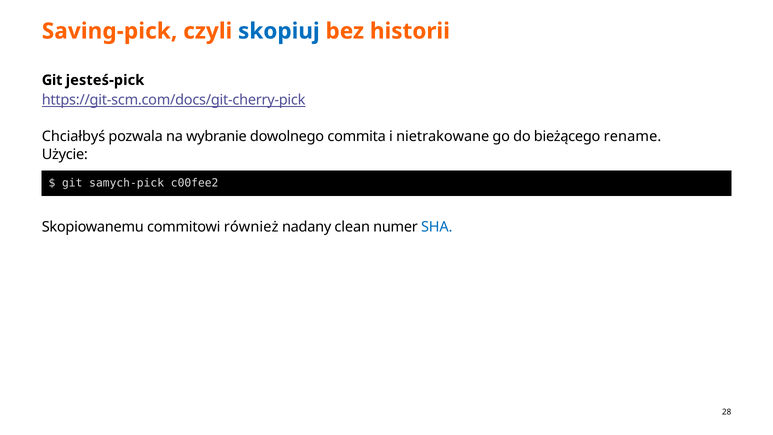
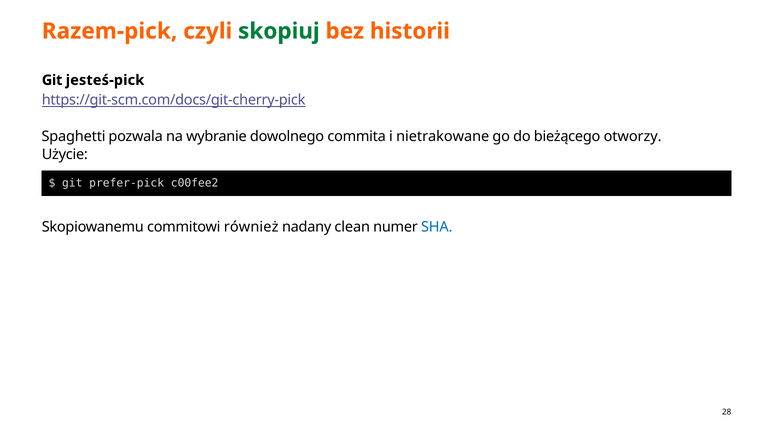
Saving-pick: Saving-pick -> Razem-pick
skopiuj colour: blue -> green
Chciałbyś: Chciałbyś -> Spaghetti
rename: rename -> otworzy
samych-pick: samych-pick -> prefer-pick
